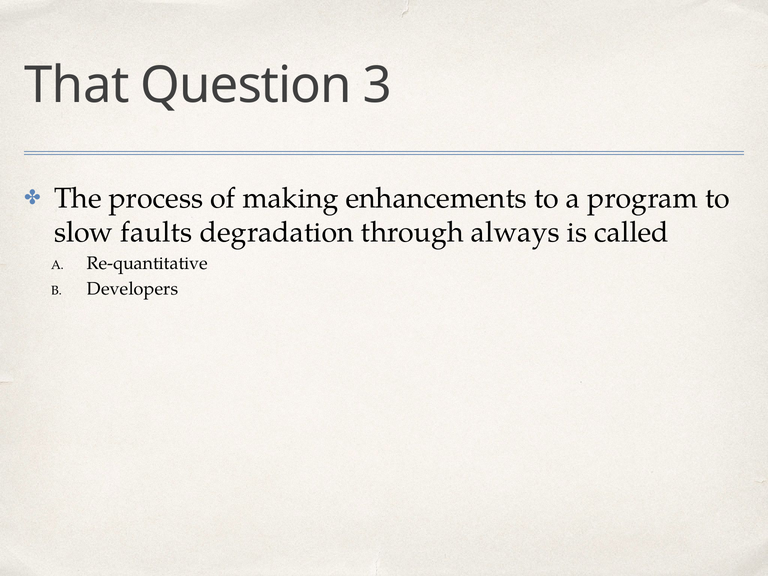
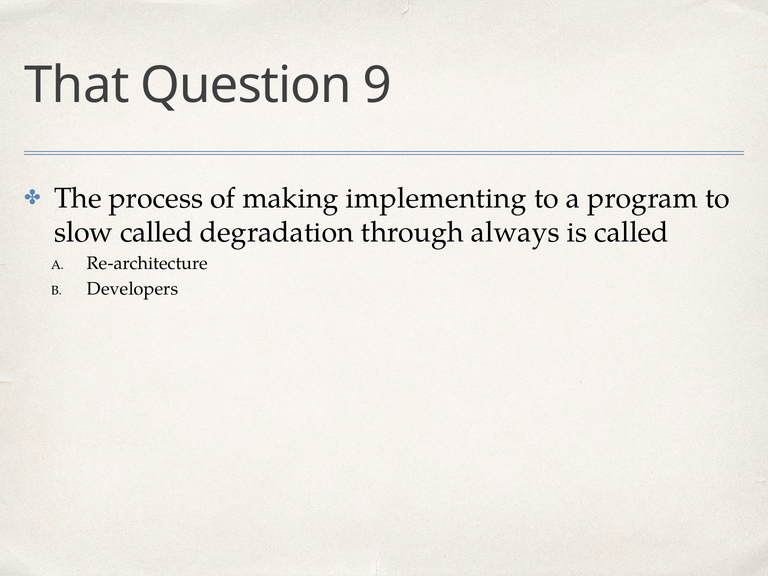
3: 3 -> 9
enhancements: enhancements -> implementing
slow faults: faults -> called
Re-quantitative: Re-quantitative -> Re-architecture
